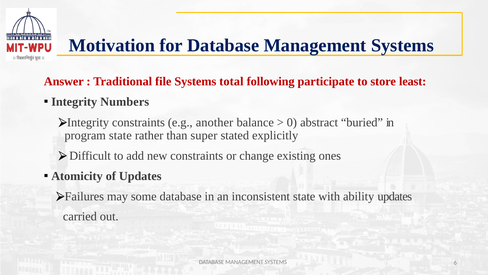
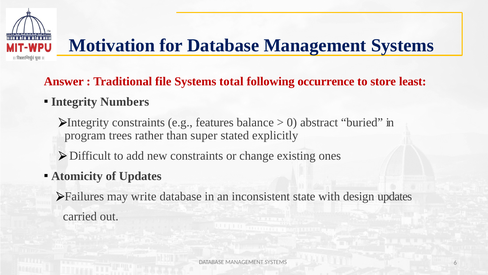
participate: participate -> occurrence
another: another -> features
program state: state -> trees
some: some -> write
ability: ability -> design
